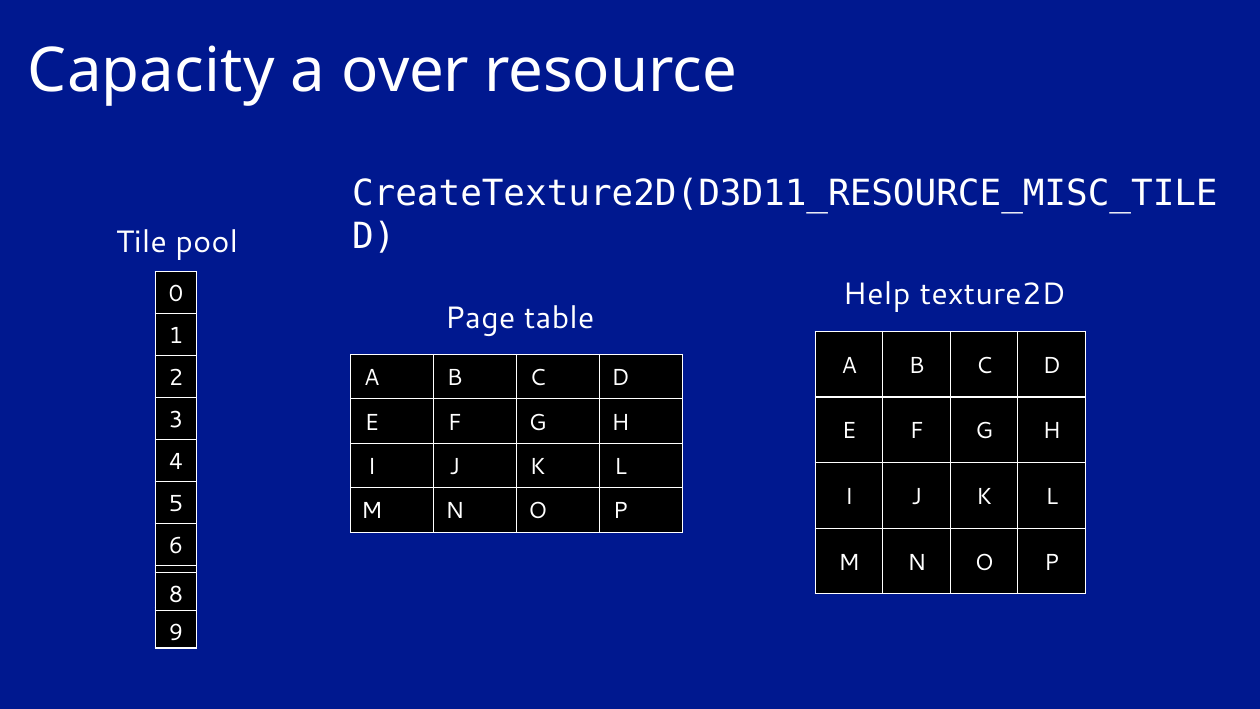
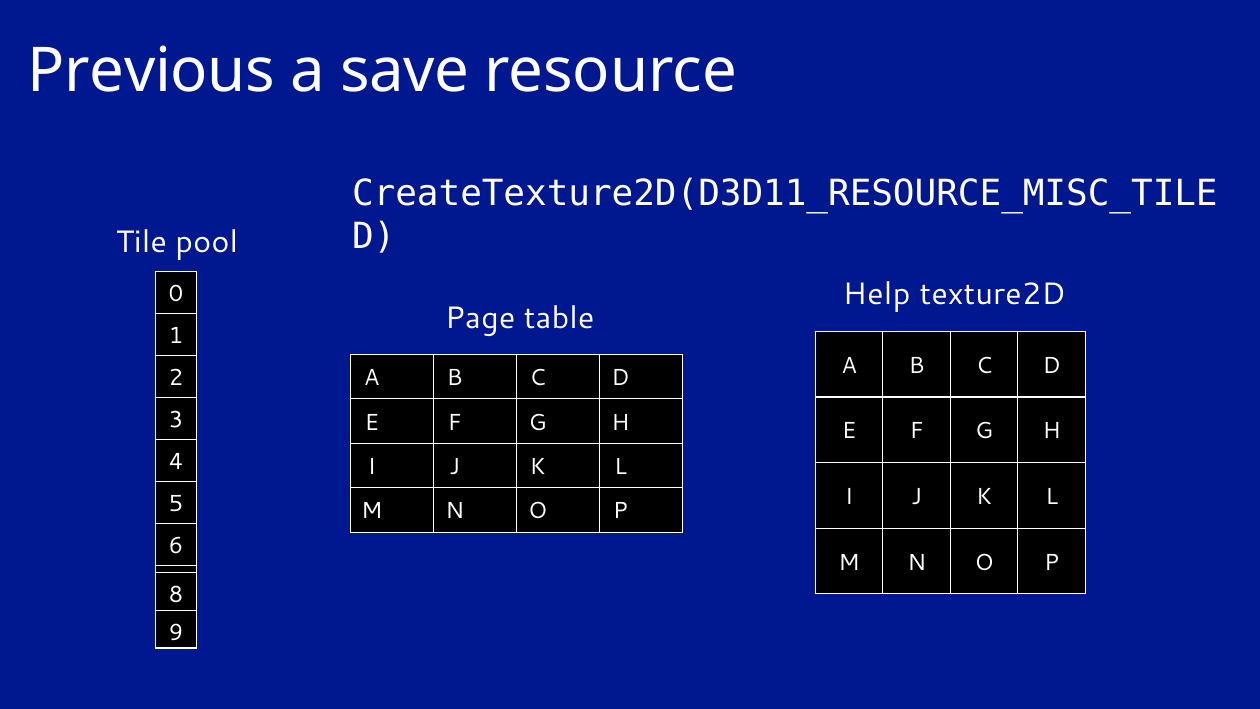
Capacity: Capacity -> Previous
over: over -> save
